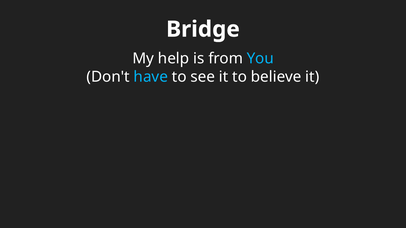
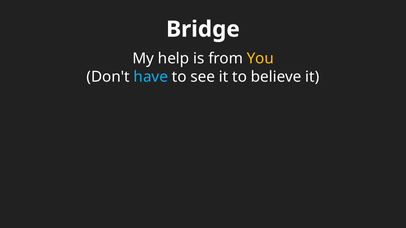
You colour: light blue -> yellow
